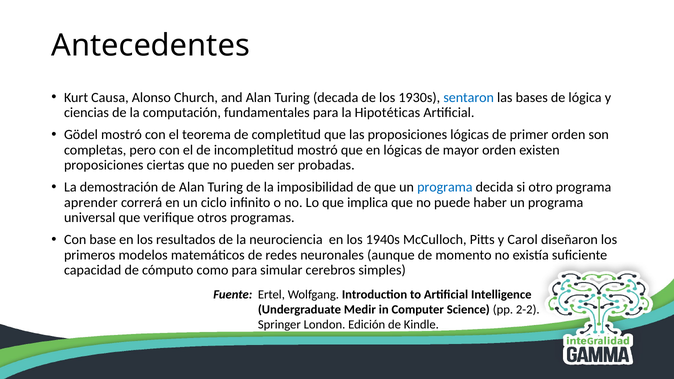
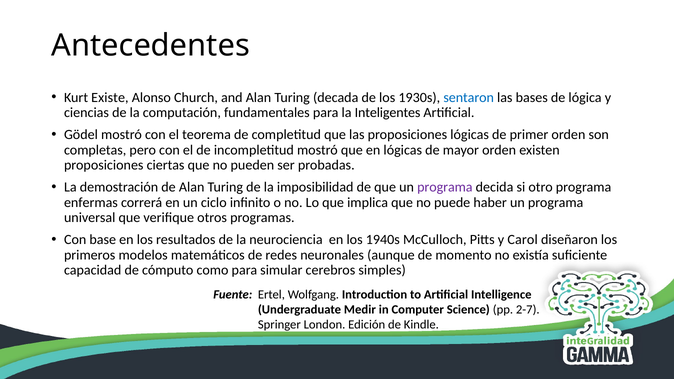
Causa: Causa -> Existe
Hipotéticas: Hipotéticas -> Inteligentes
programa at (445, 187) colour: blue -> purple
aprender: aprender -> enfermas
2-2: 2-2 -> 2-7
